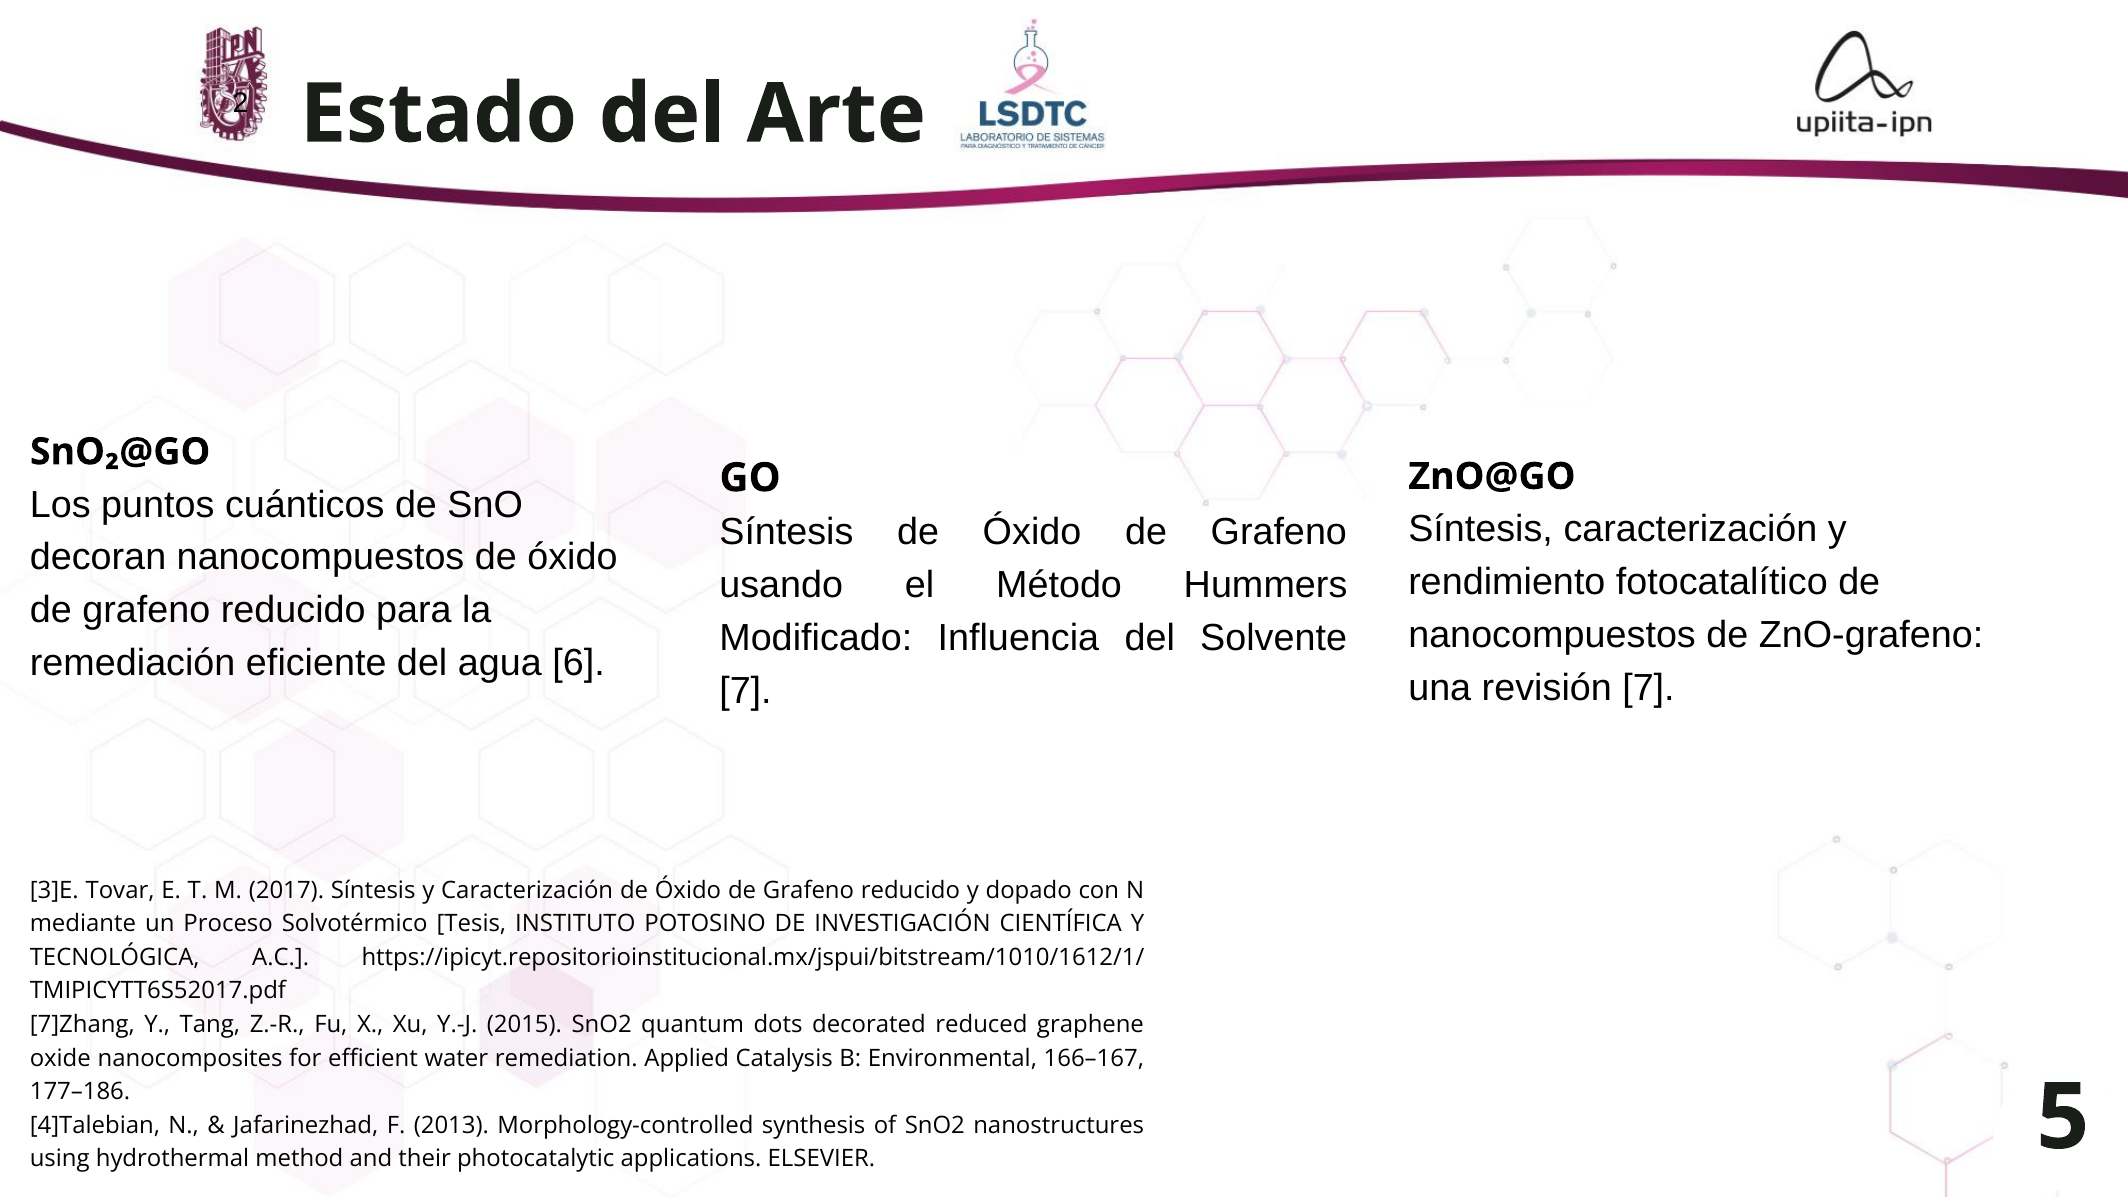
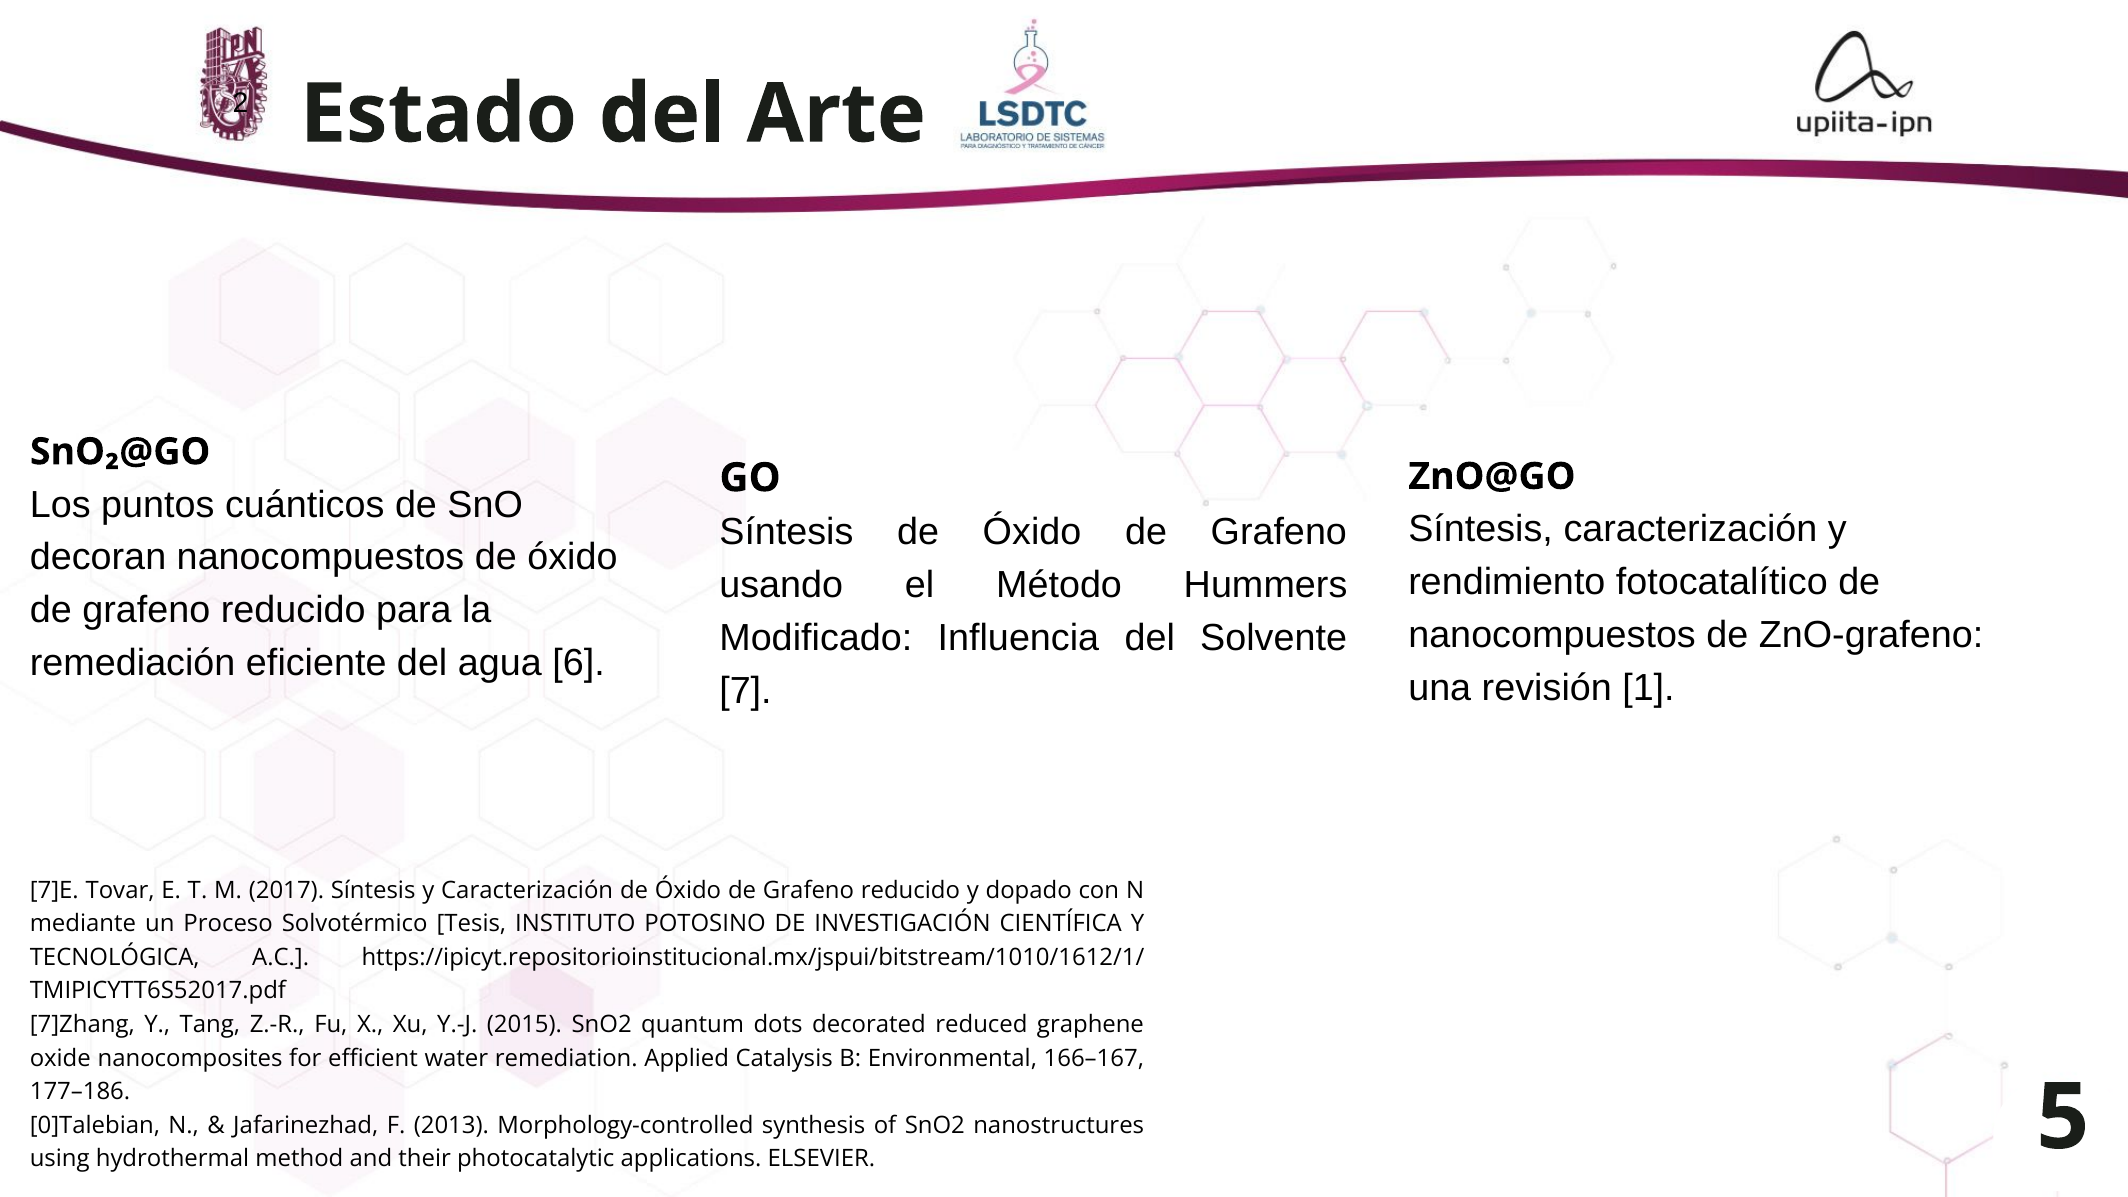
revisión 7: 7 -> 1
3]E: 3]E -> 7]E
4]Talebian: 4]Talebian -> 0]Talebian
